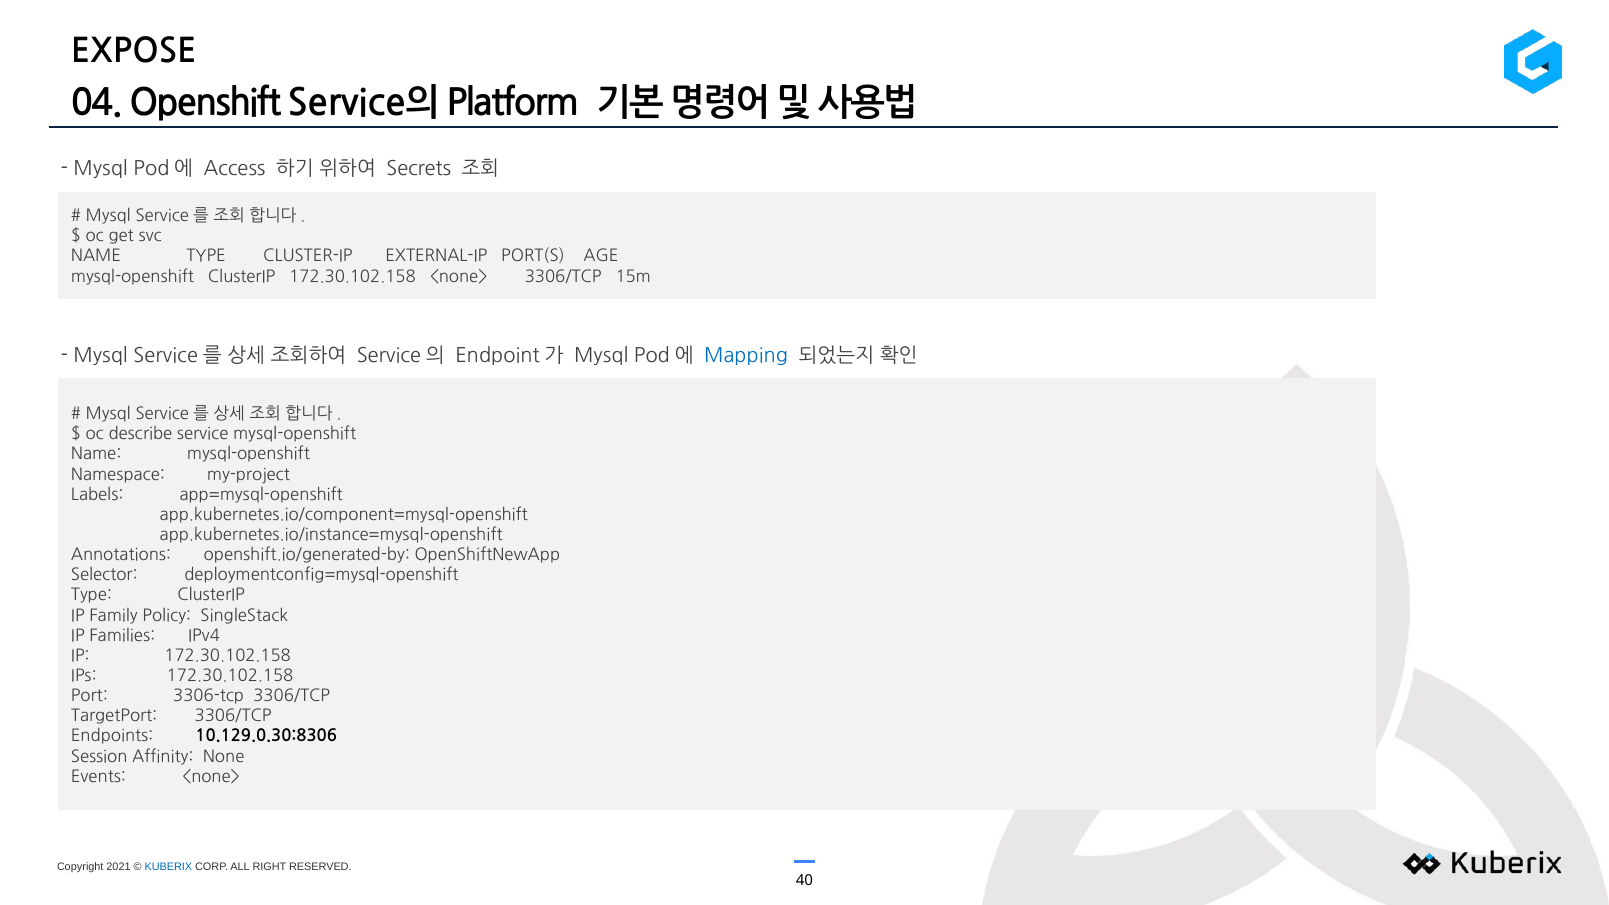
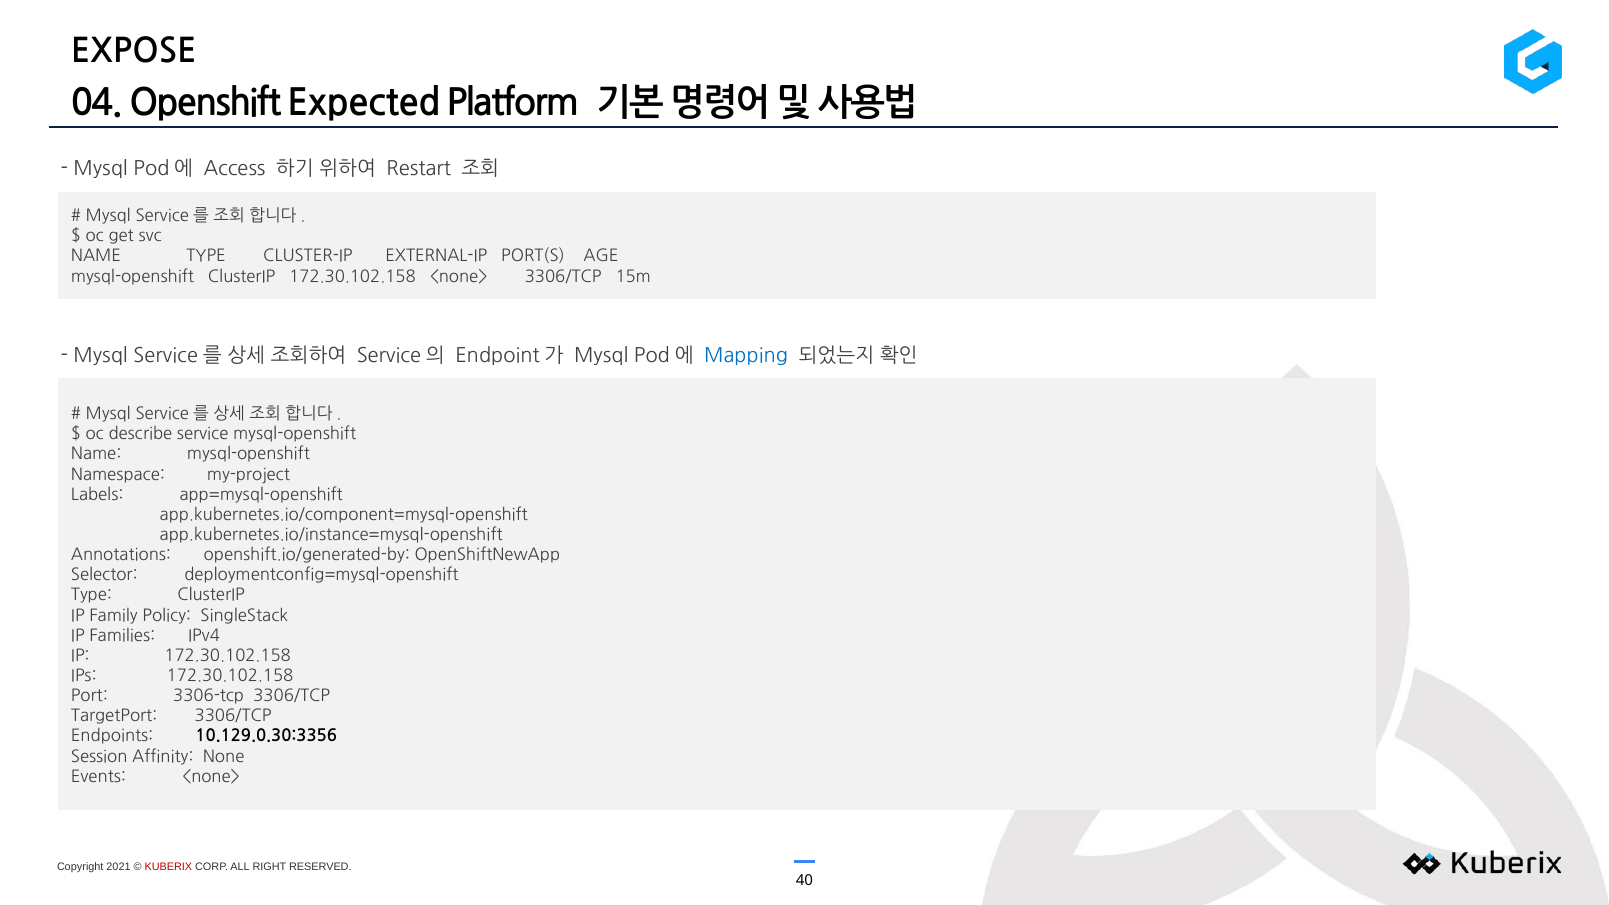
Openshift Service의: Service의 -> Expected
Secrets: Secrets -> Restart
10.129.0.30:8306: 10.129.0.30:8306 -> 10.129.0.30:3356
KUBERIX colour: blue -> red
